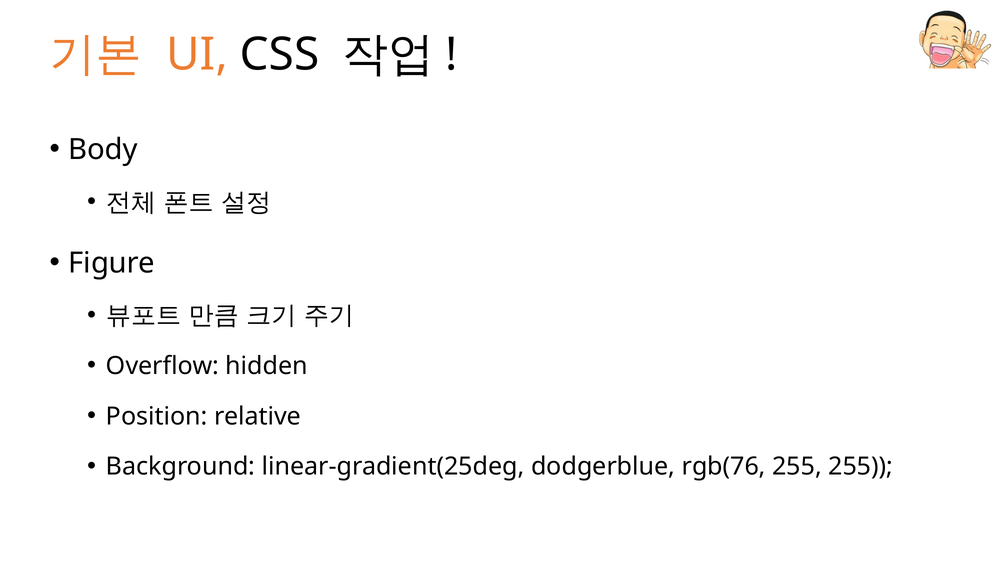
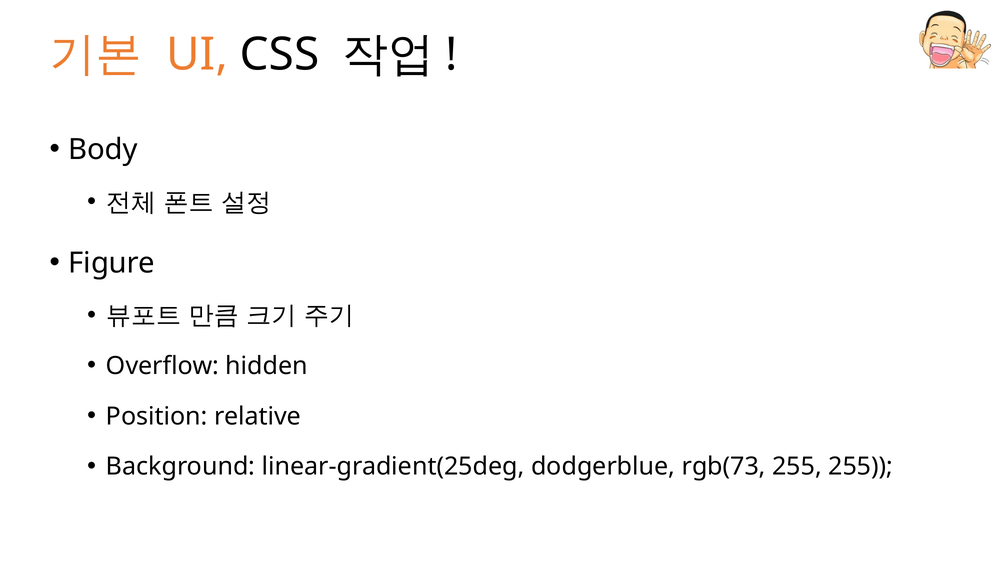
rgb(76: rgb(76 -> rgb(73
